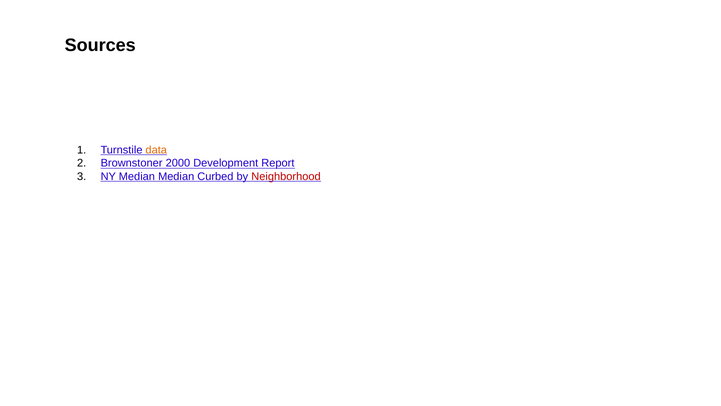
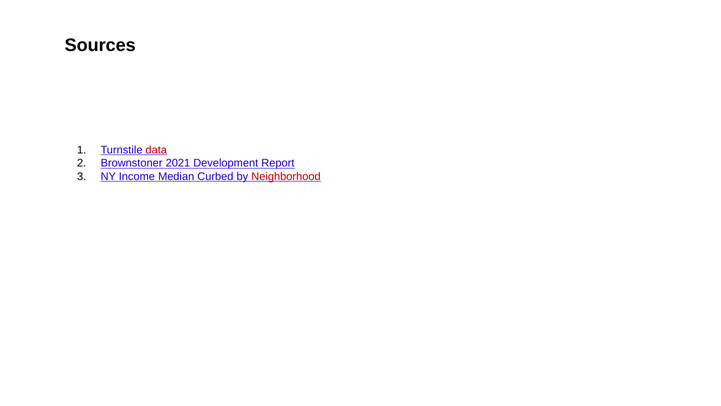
data colour: orange -> red
2000: 2000 -> 2021
NY Median: Median -> Income
